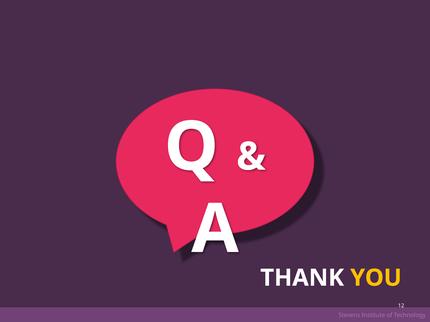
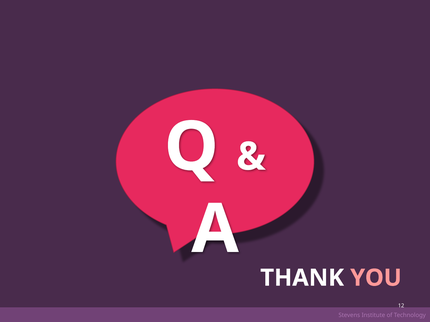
YOU colour: yellow -> pink
